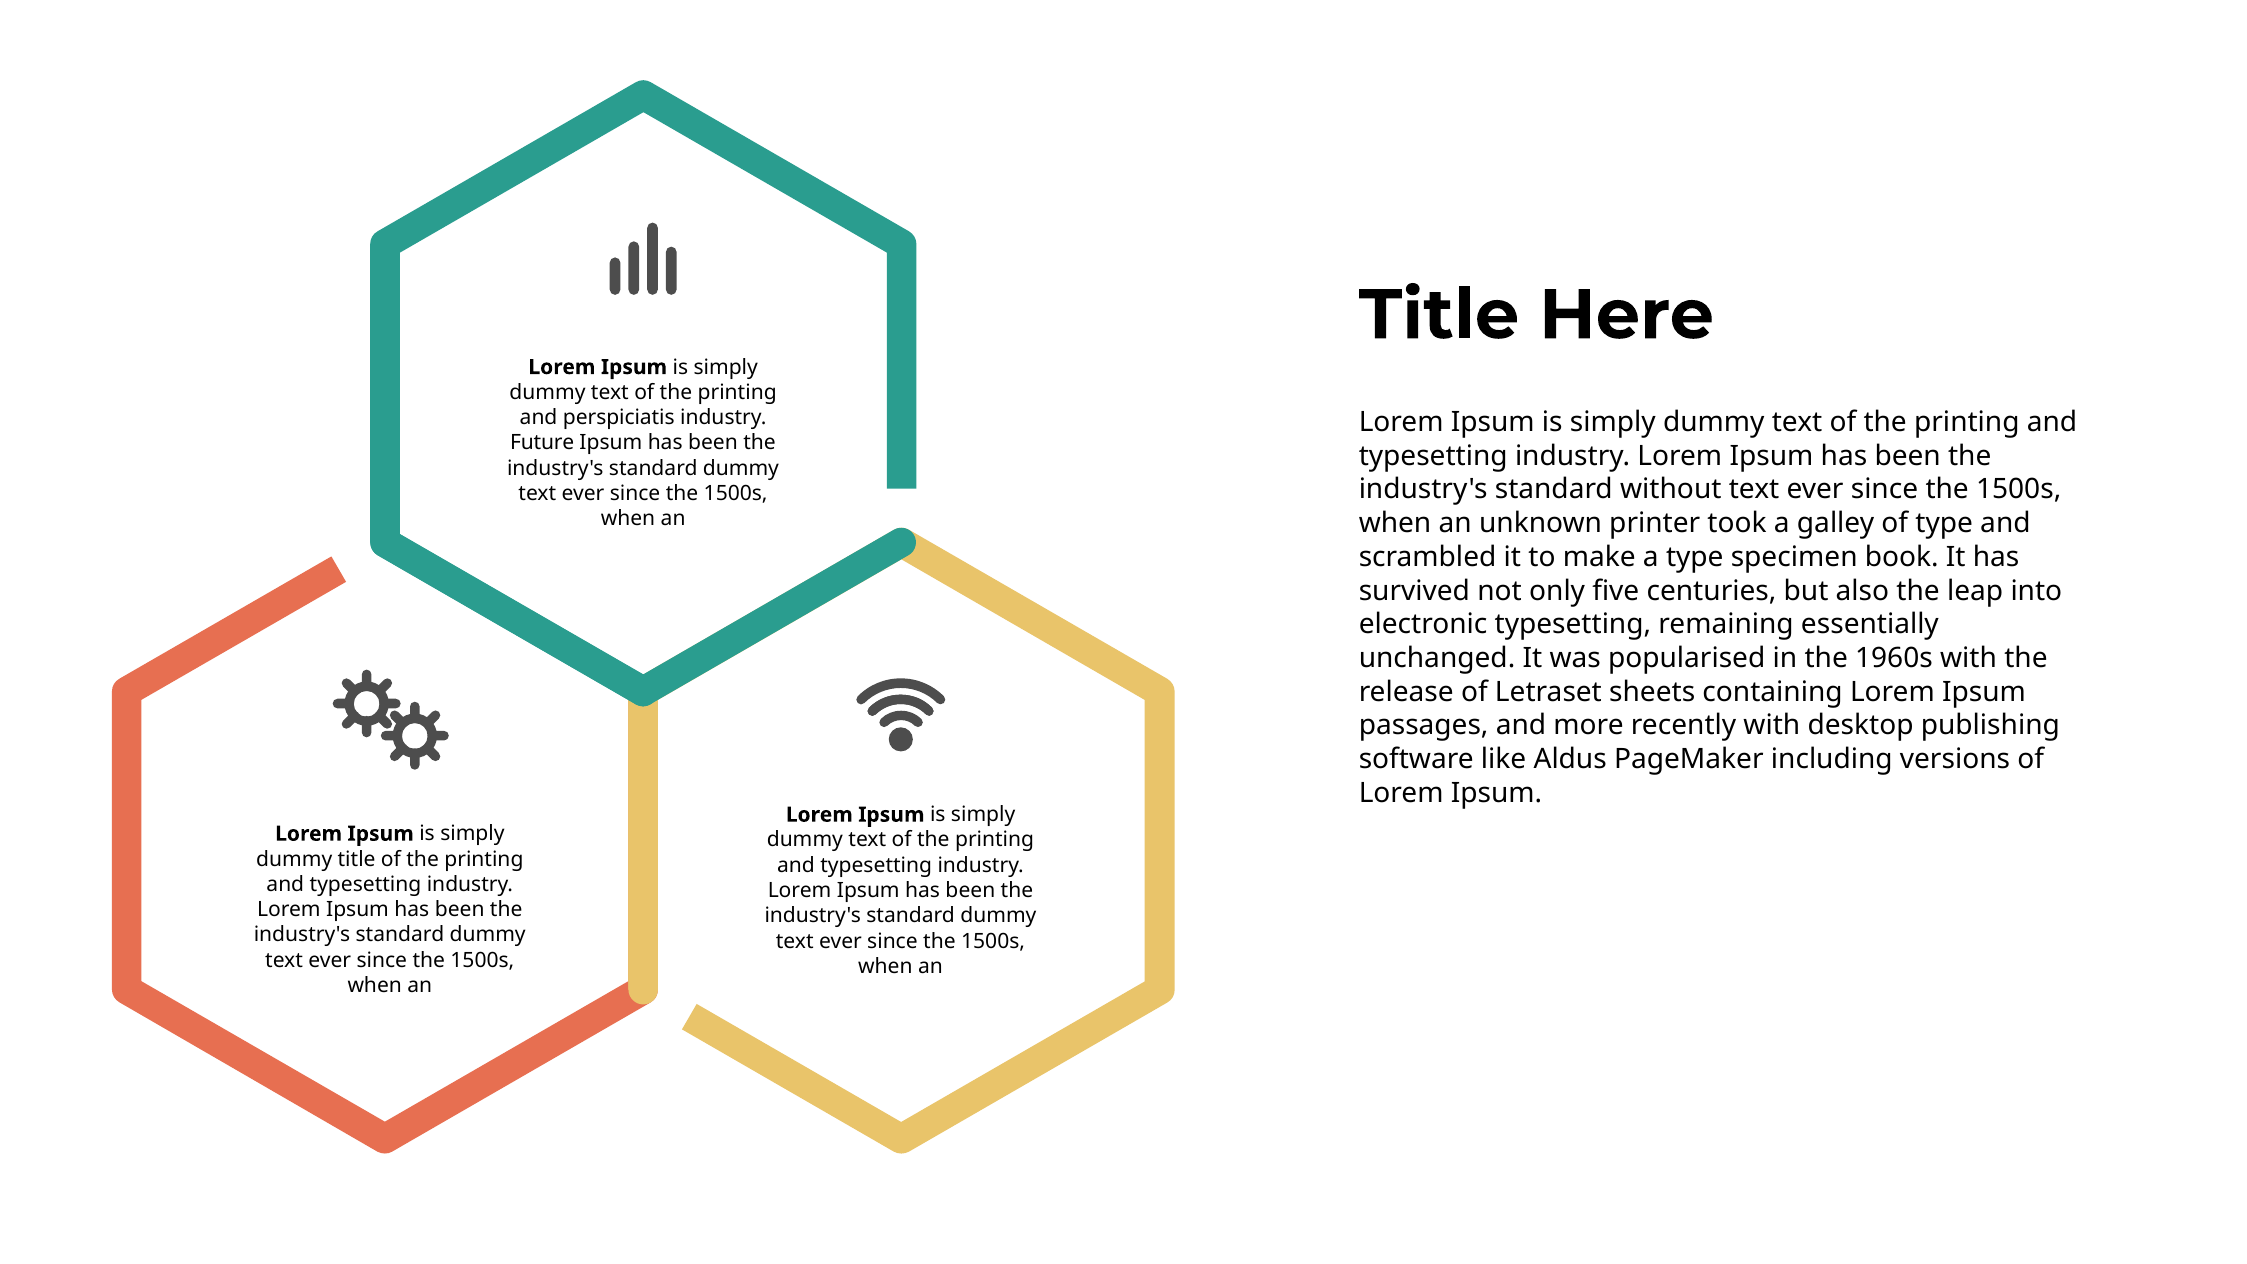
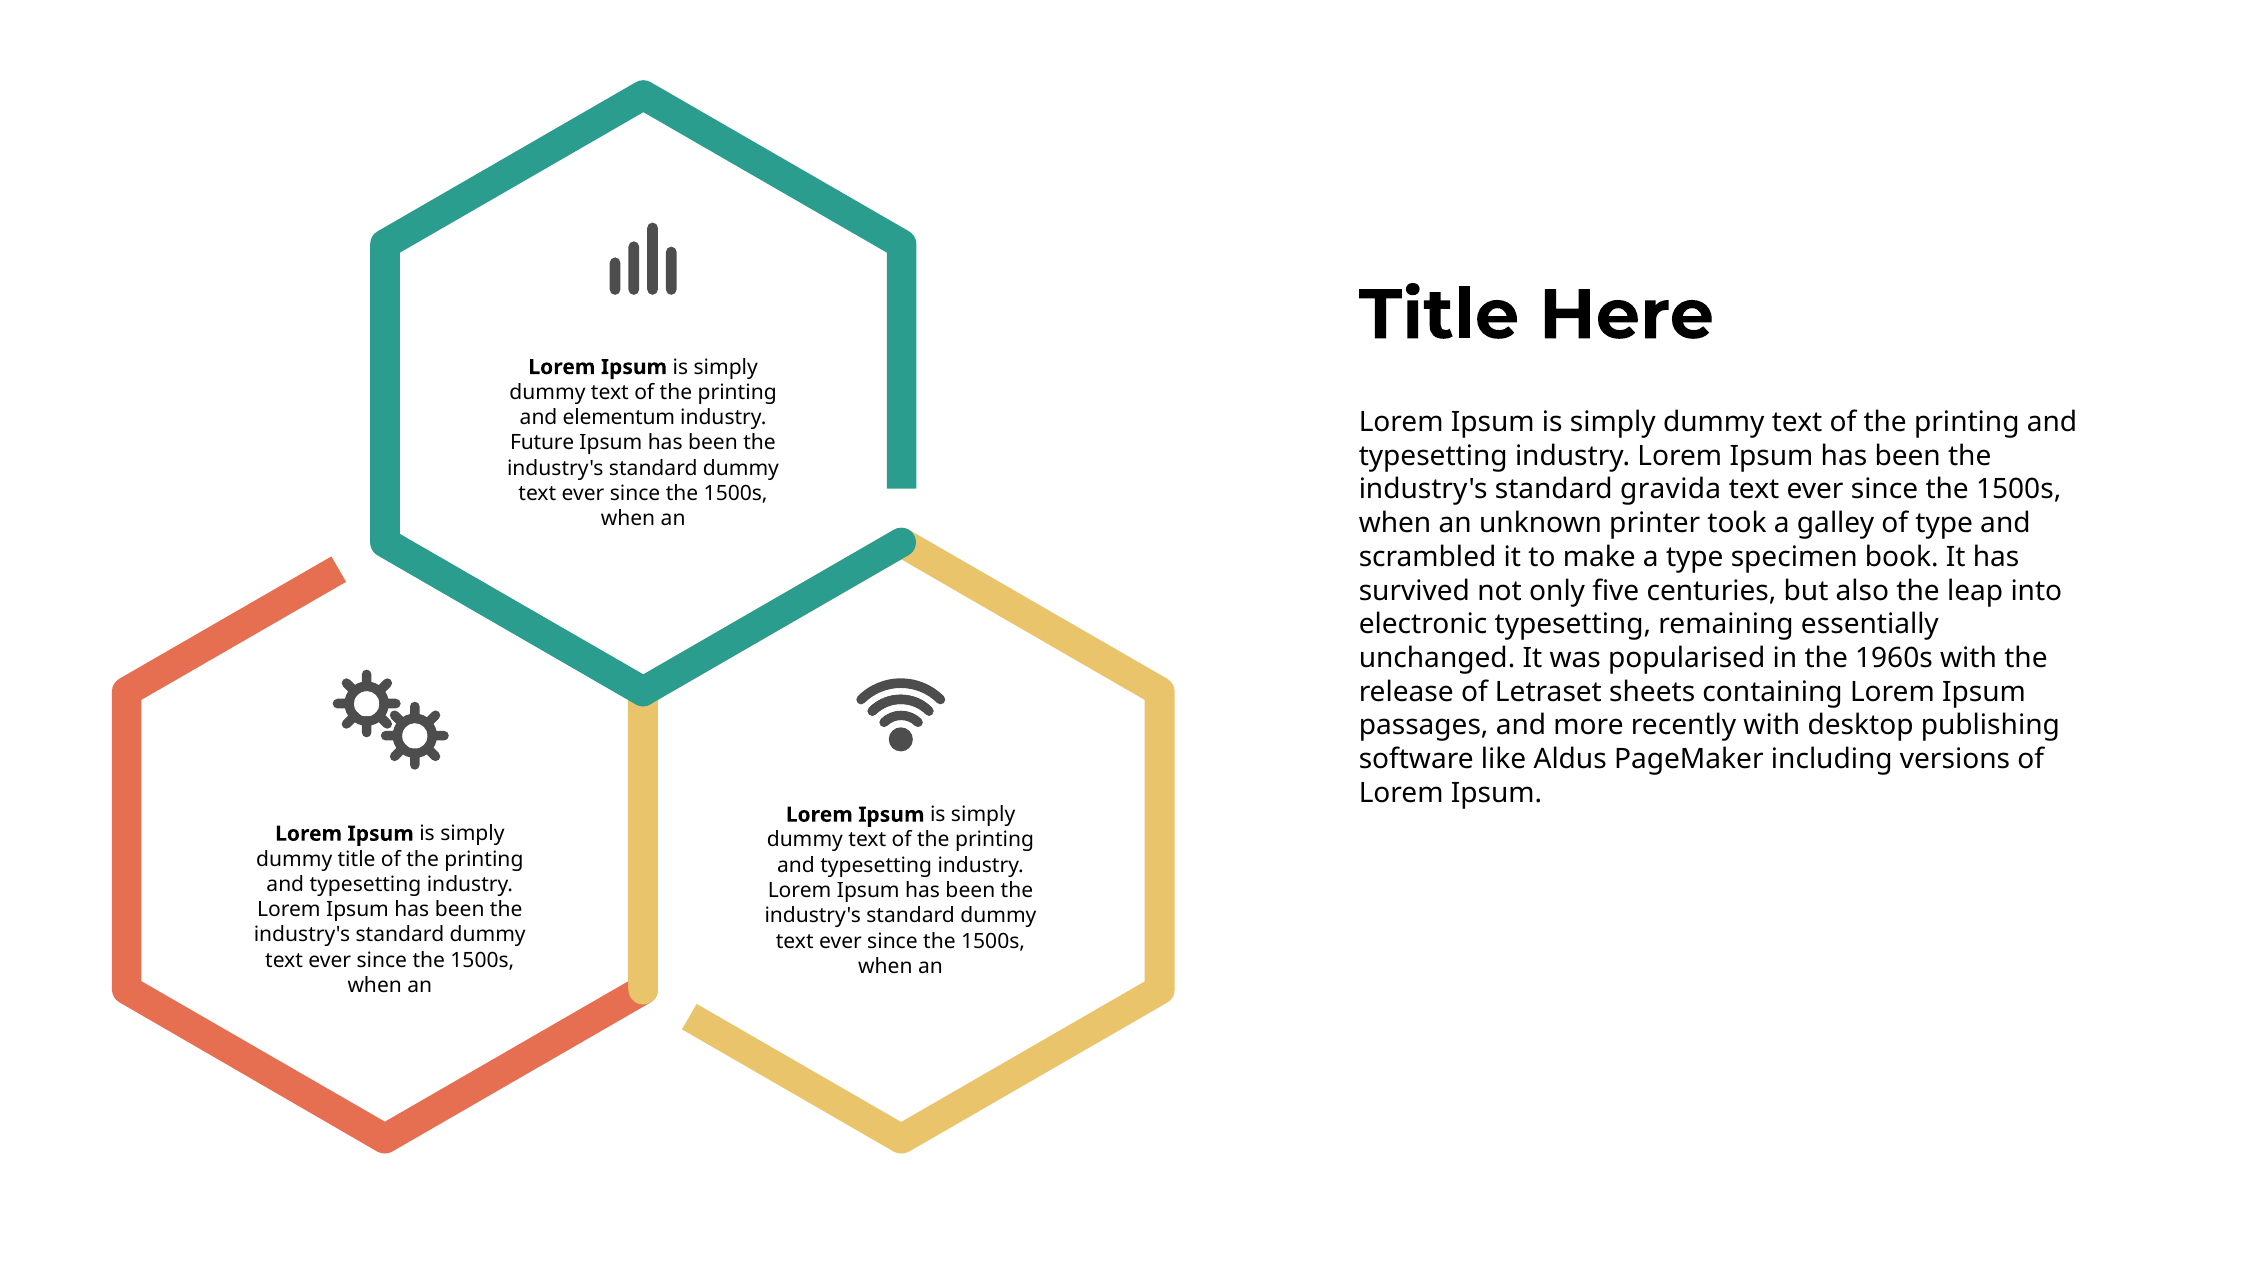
perspiciatis: perspiciatis -> elementum
without: without -> gravida
